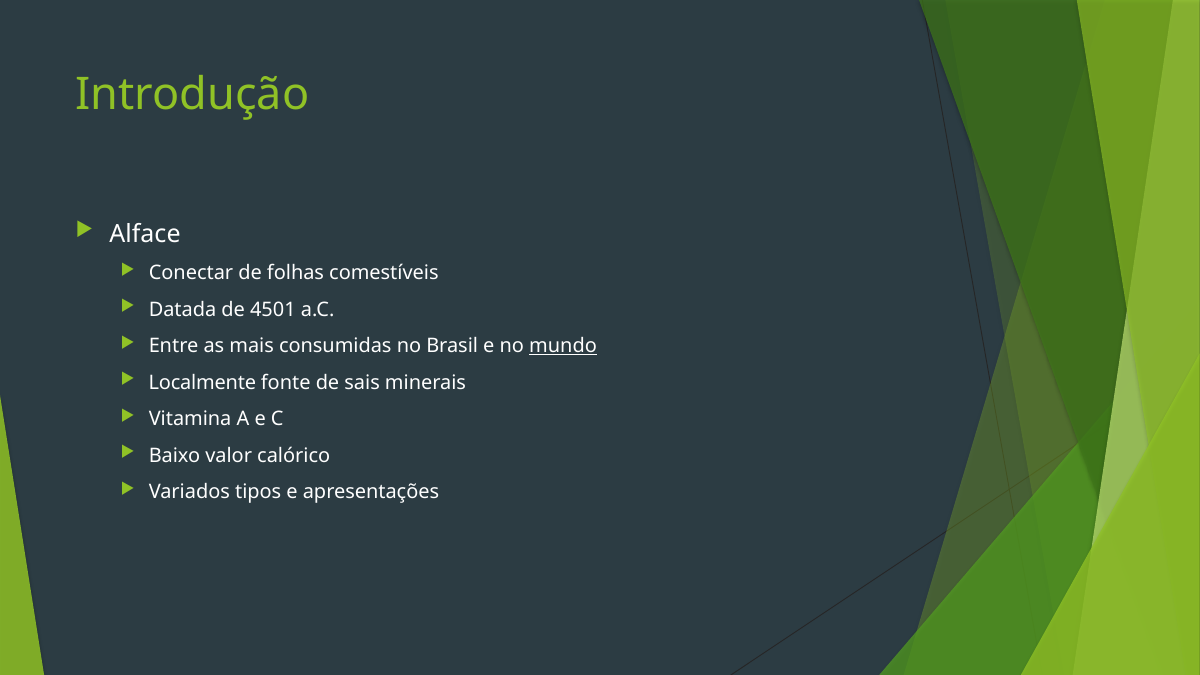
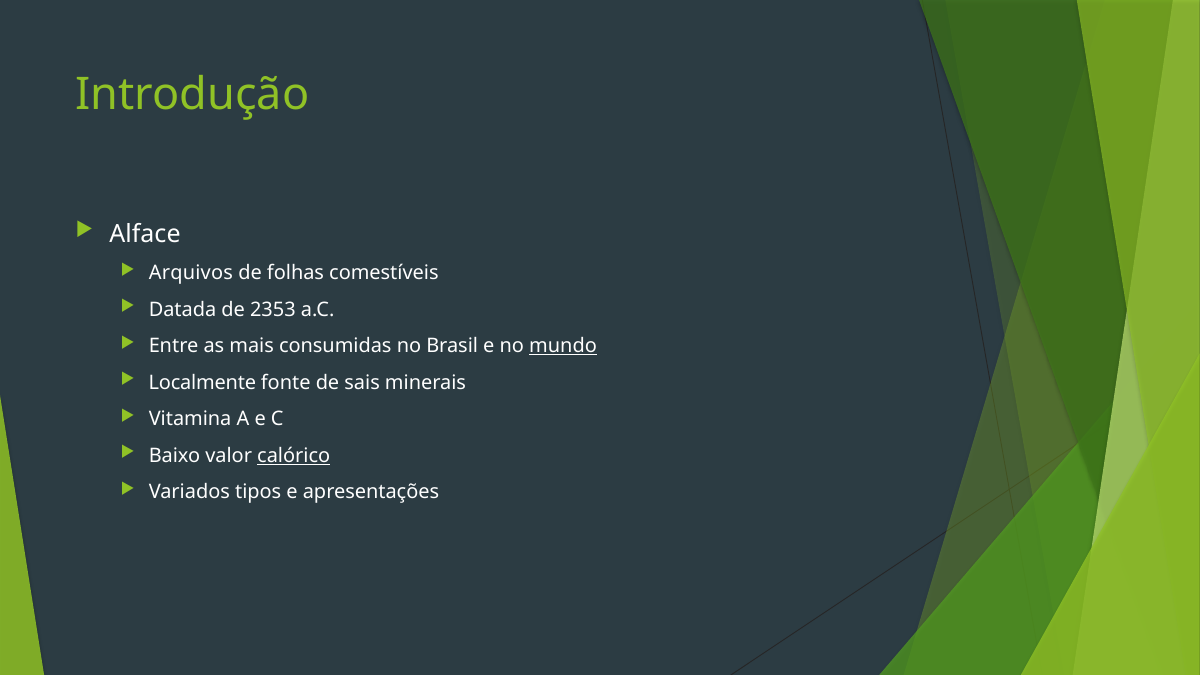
Conectar: Conectar -> Arquivos
4501: 4501 -> 2353
calórico underline: none -> present
